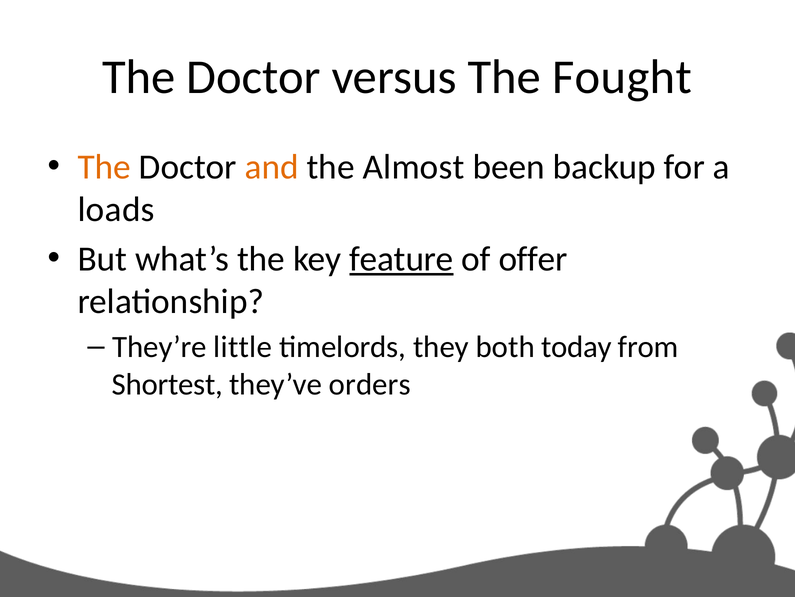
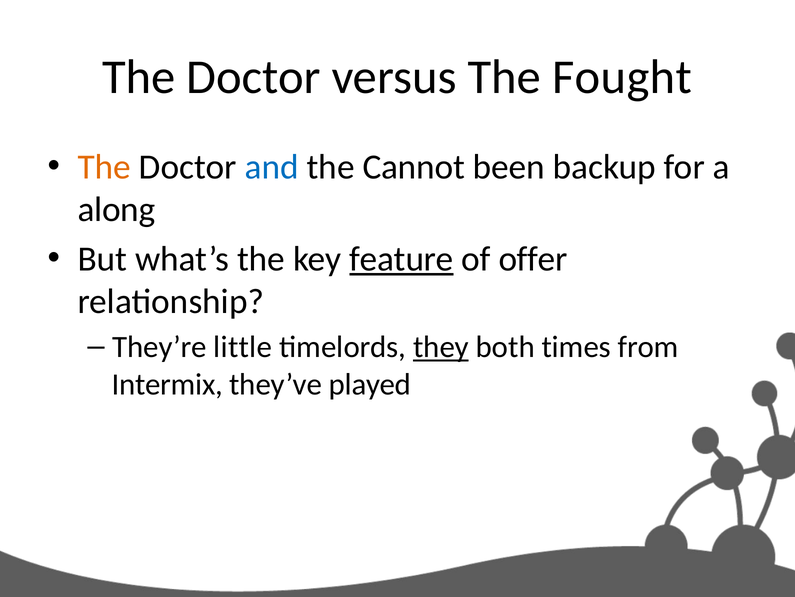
and colour: orange -> blue
Almost: Almost -> Cannot
loads: loads -> along
they underline: none -> present
today: today -> times
Shortest: Shortest -> Intermix
orders: orders -> played
